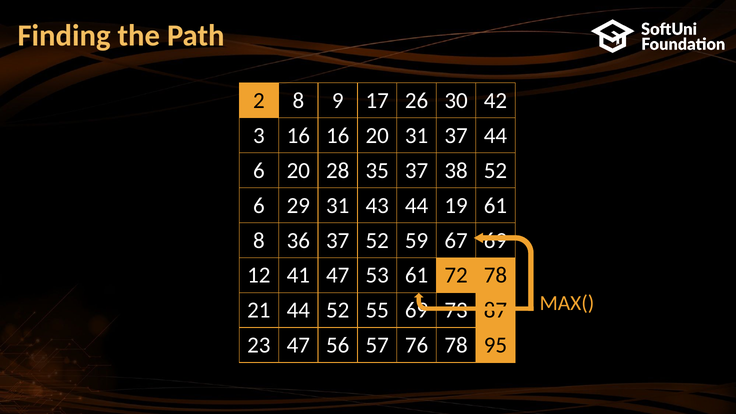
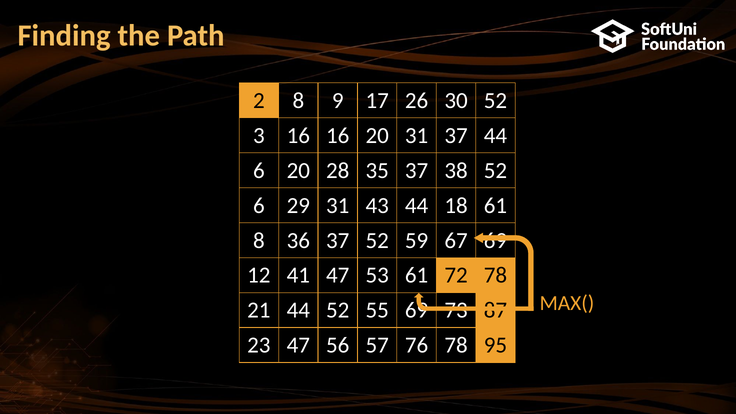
30 42: 42 -> 52
19: 19 -> 18
